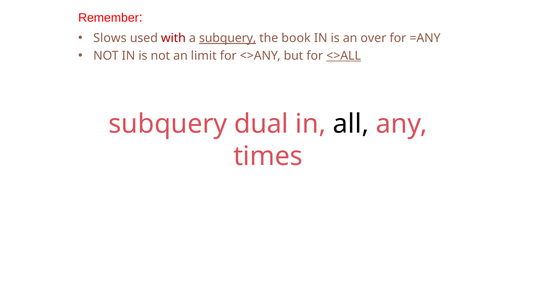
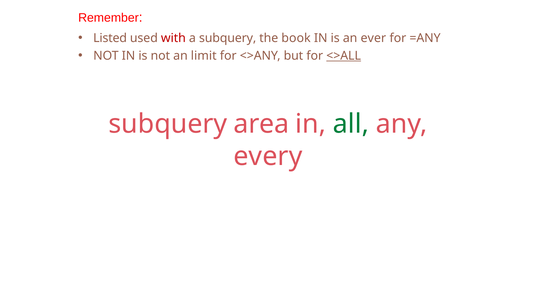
Slows: Slows -> Listed
subquery at (228, 38) underline: present -> none
over: over -> ever
dual: dual -> area
all colour: black -> green
times: times -> every
